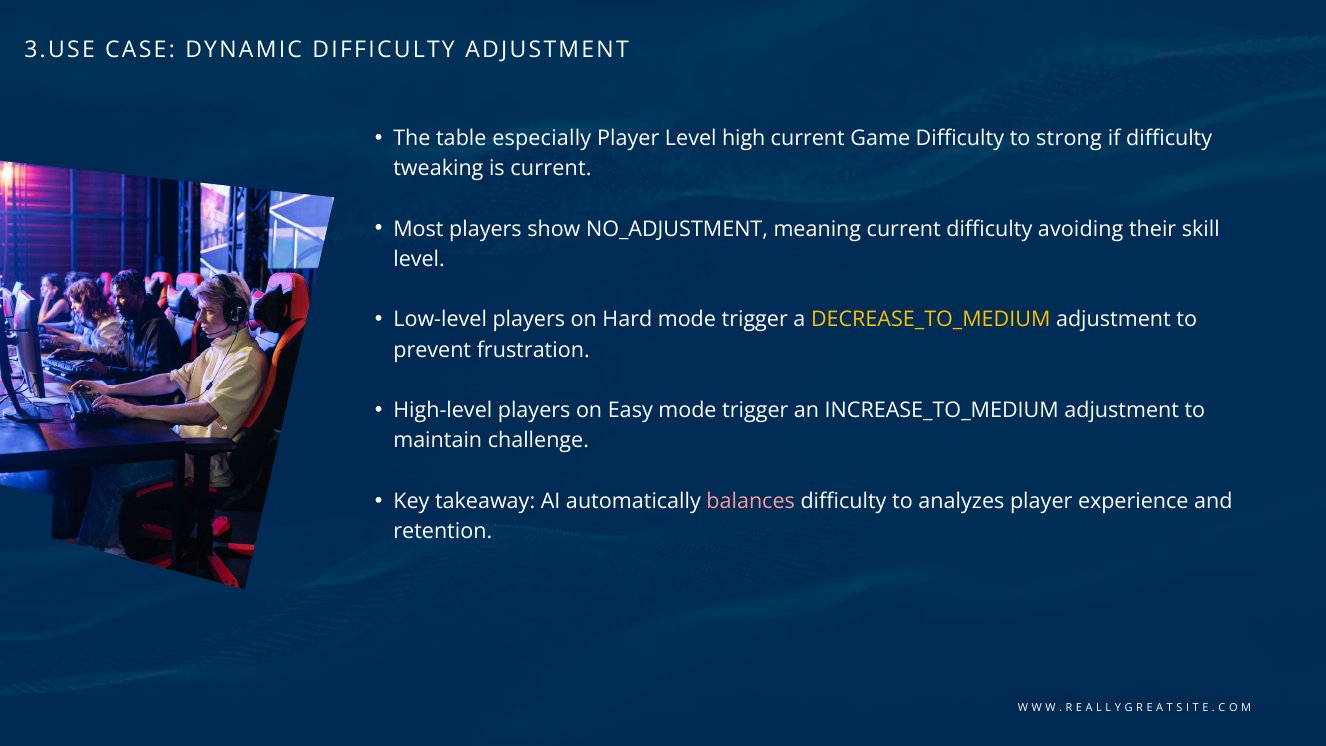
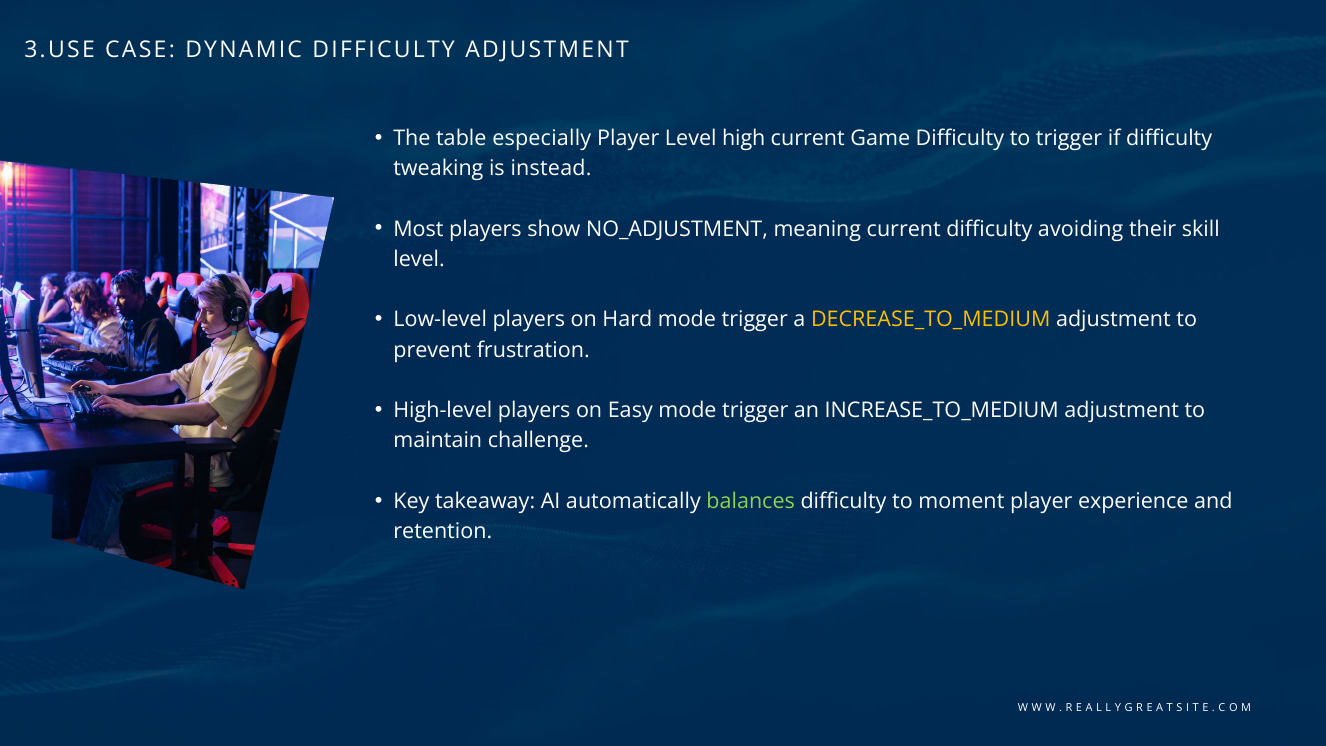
to strong: strong -> trigger
is current: current -> instead
balances colour: pink -> light green
analyzes: analyzes -> moment
